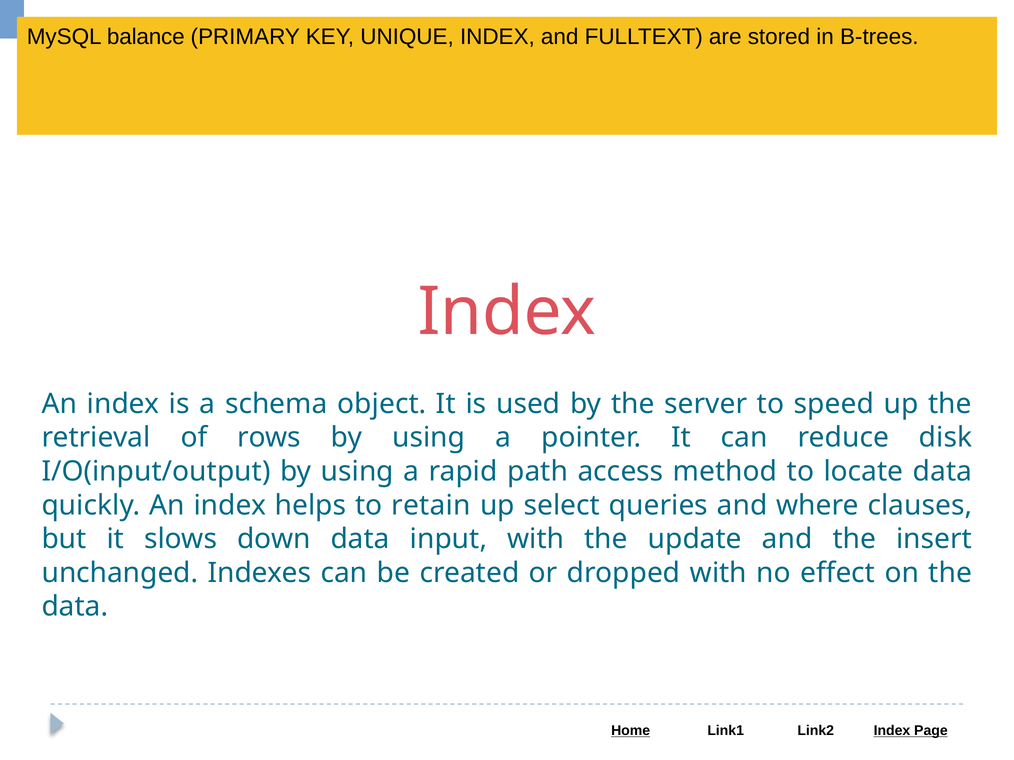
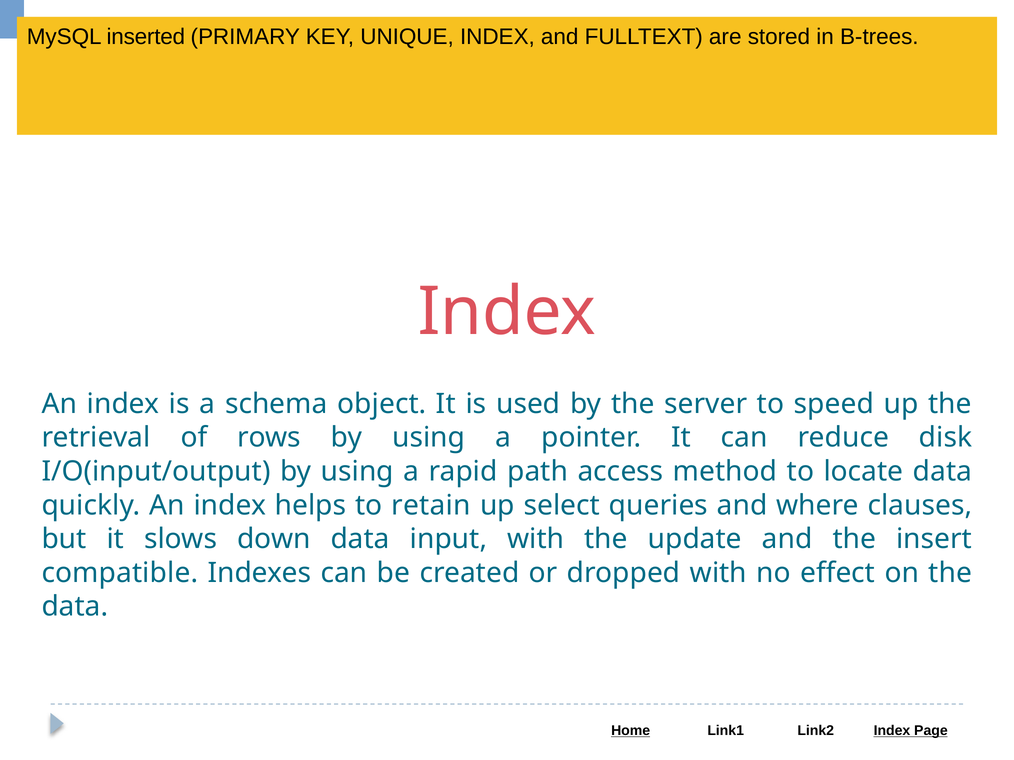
balance: balance -> inserted
unchanged: unchanged -> compatible
